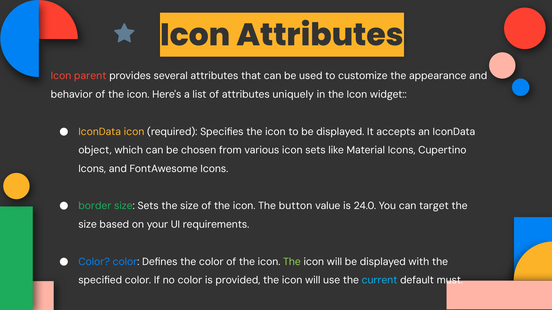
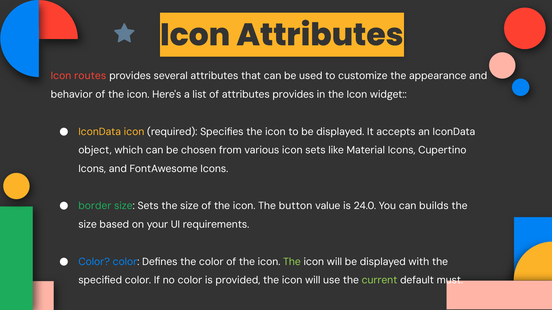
parent: parent -> routes
attributes uniquely: uniquely -> provides
target: target -> builds
current colour: light blue -> light green
